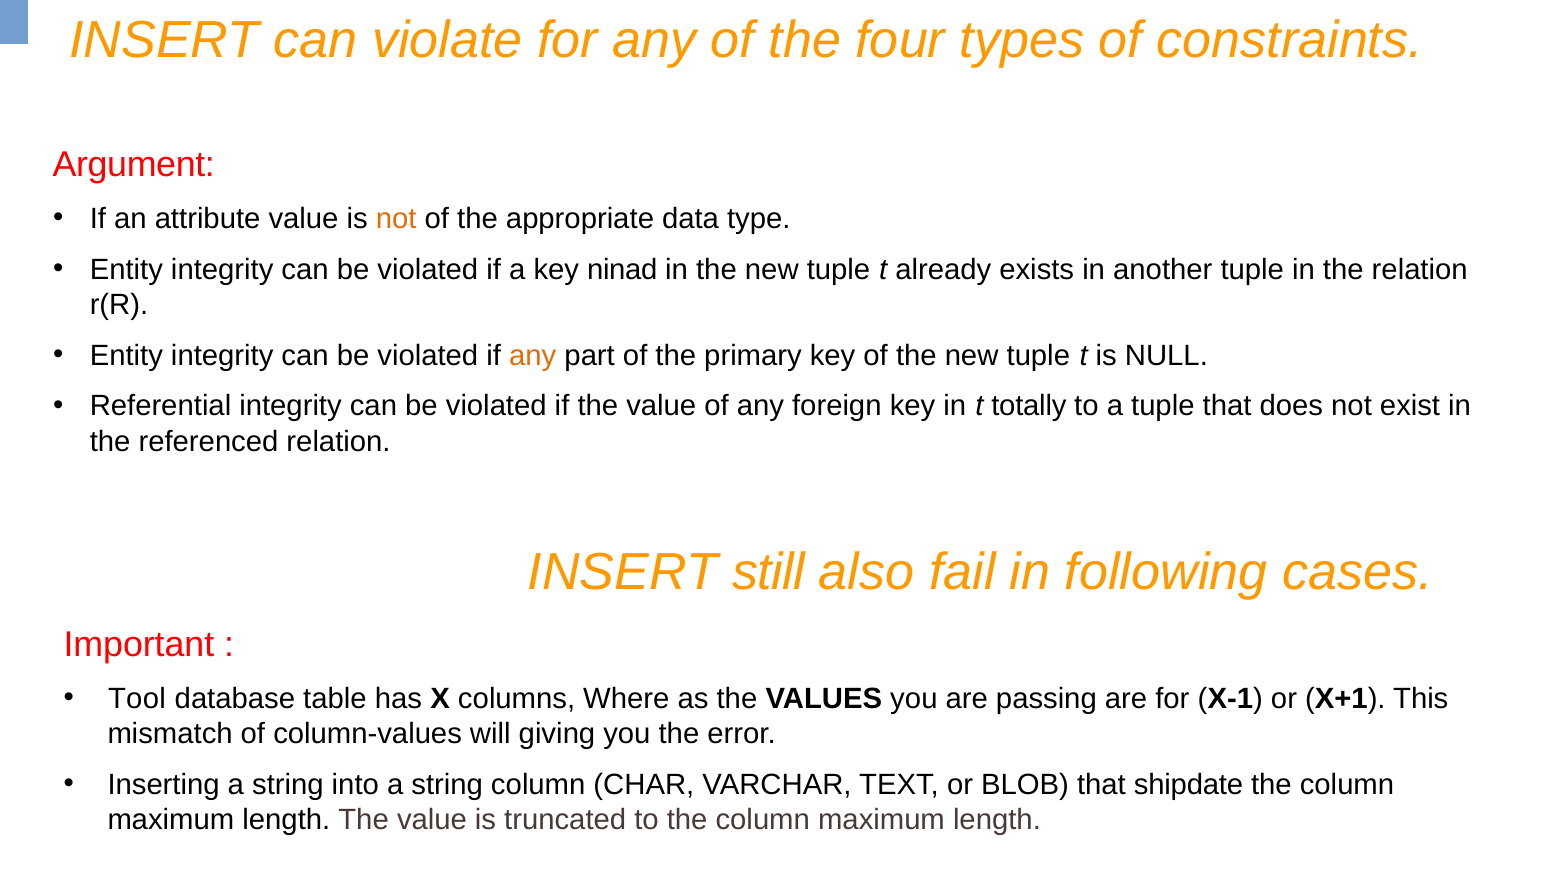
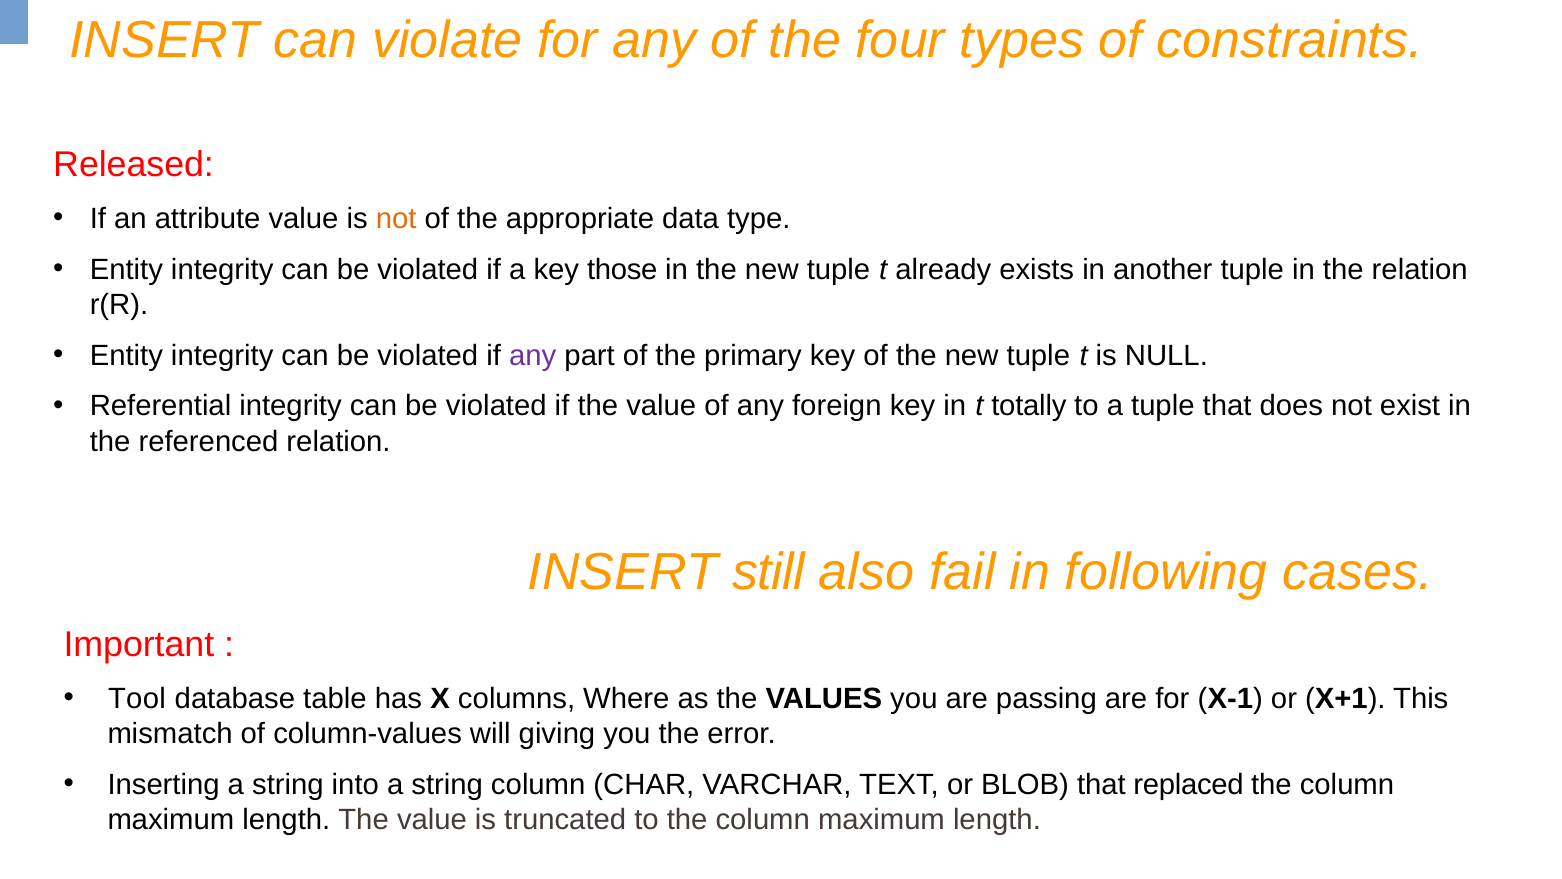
Argument: Argument -> Released
ninad: ninad -> those
any at (533, 355) colour: orange -> purple
shipdate: shipdate -> replaced
